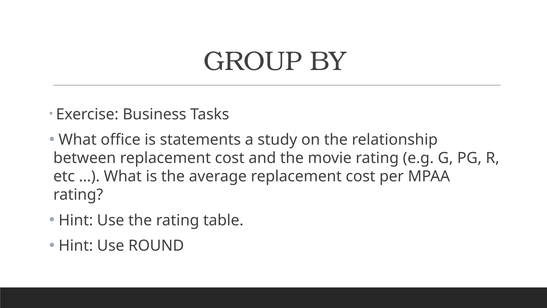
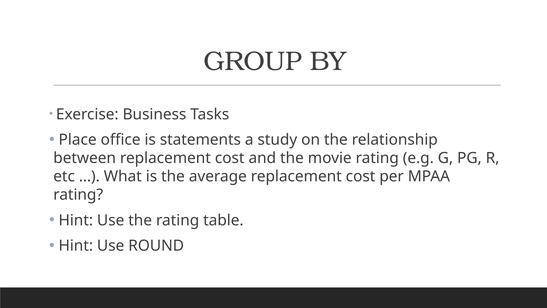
What at (78, 140): What -> Place
